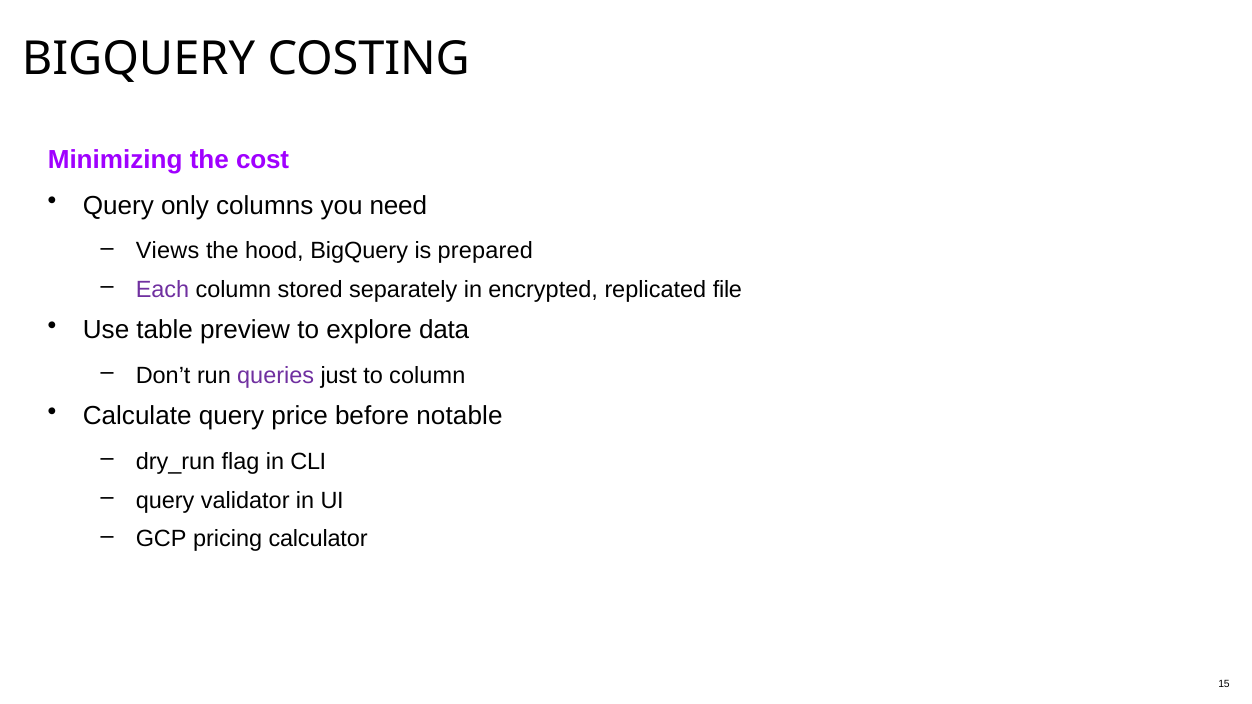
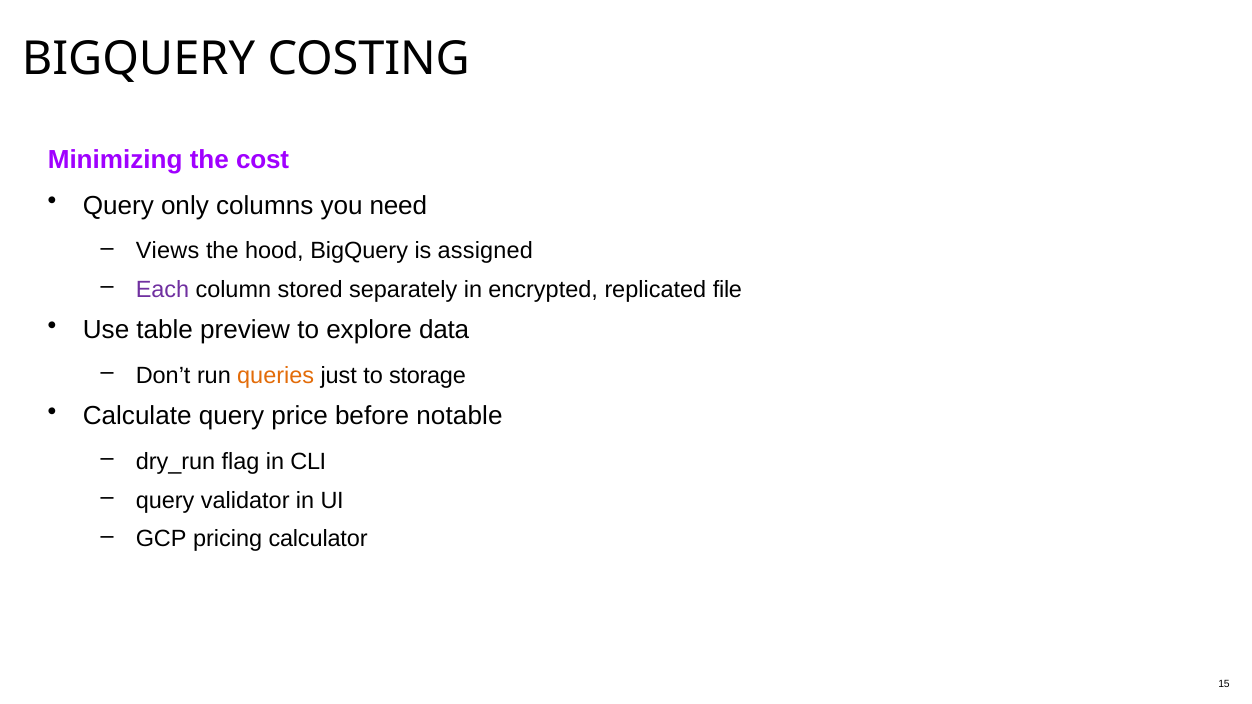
prepared: prepared -> assigned
queries colour: purple -> orange
to column: column -> storage
